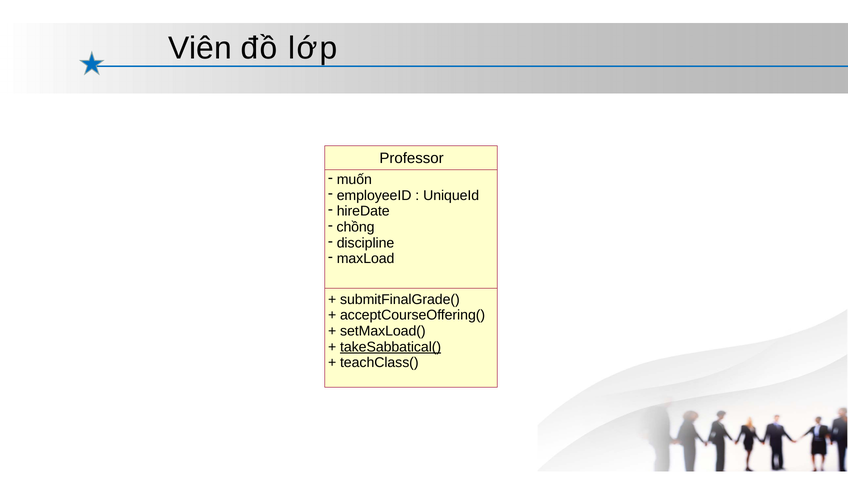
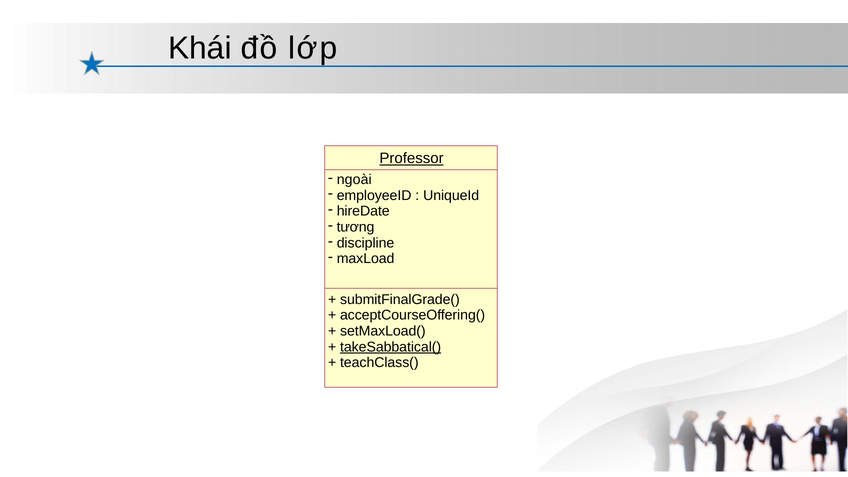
Viên: Viên -> Khái
Professor underline: none -> present
muốn: muốn -> ngoài
chồng: chồng -> tương
